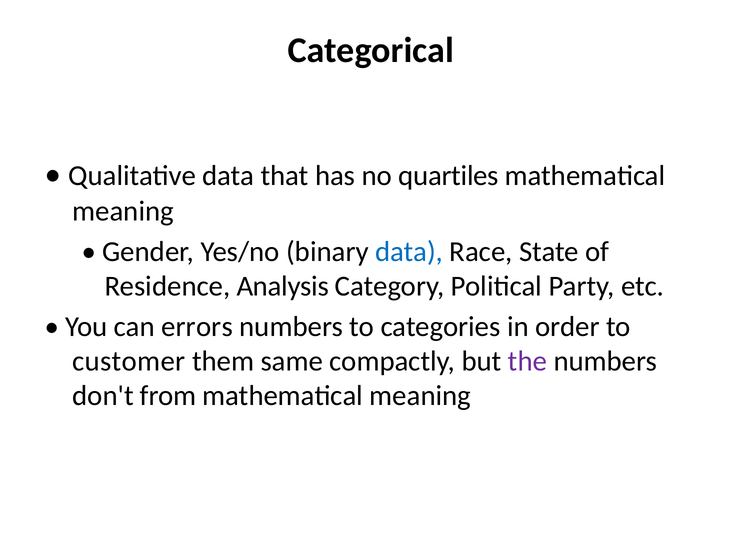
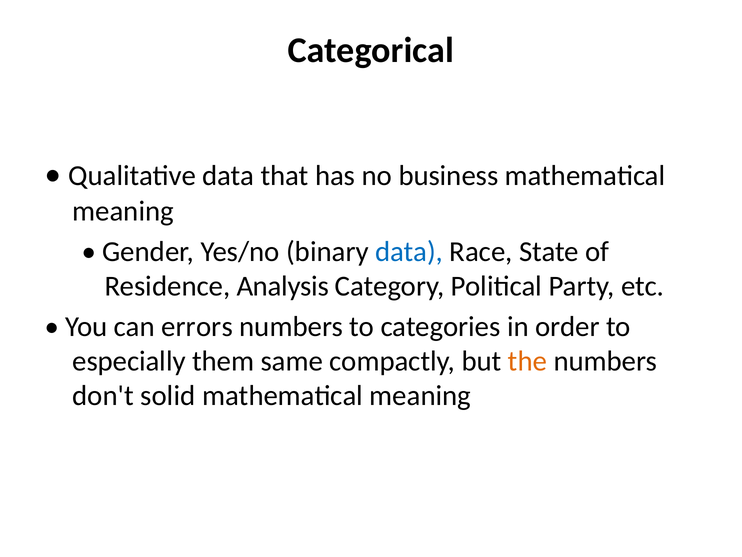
quartiles: quartiles -> business
customer: customer -> especially
the colour: purple -> orange
from: from -> solid
